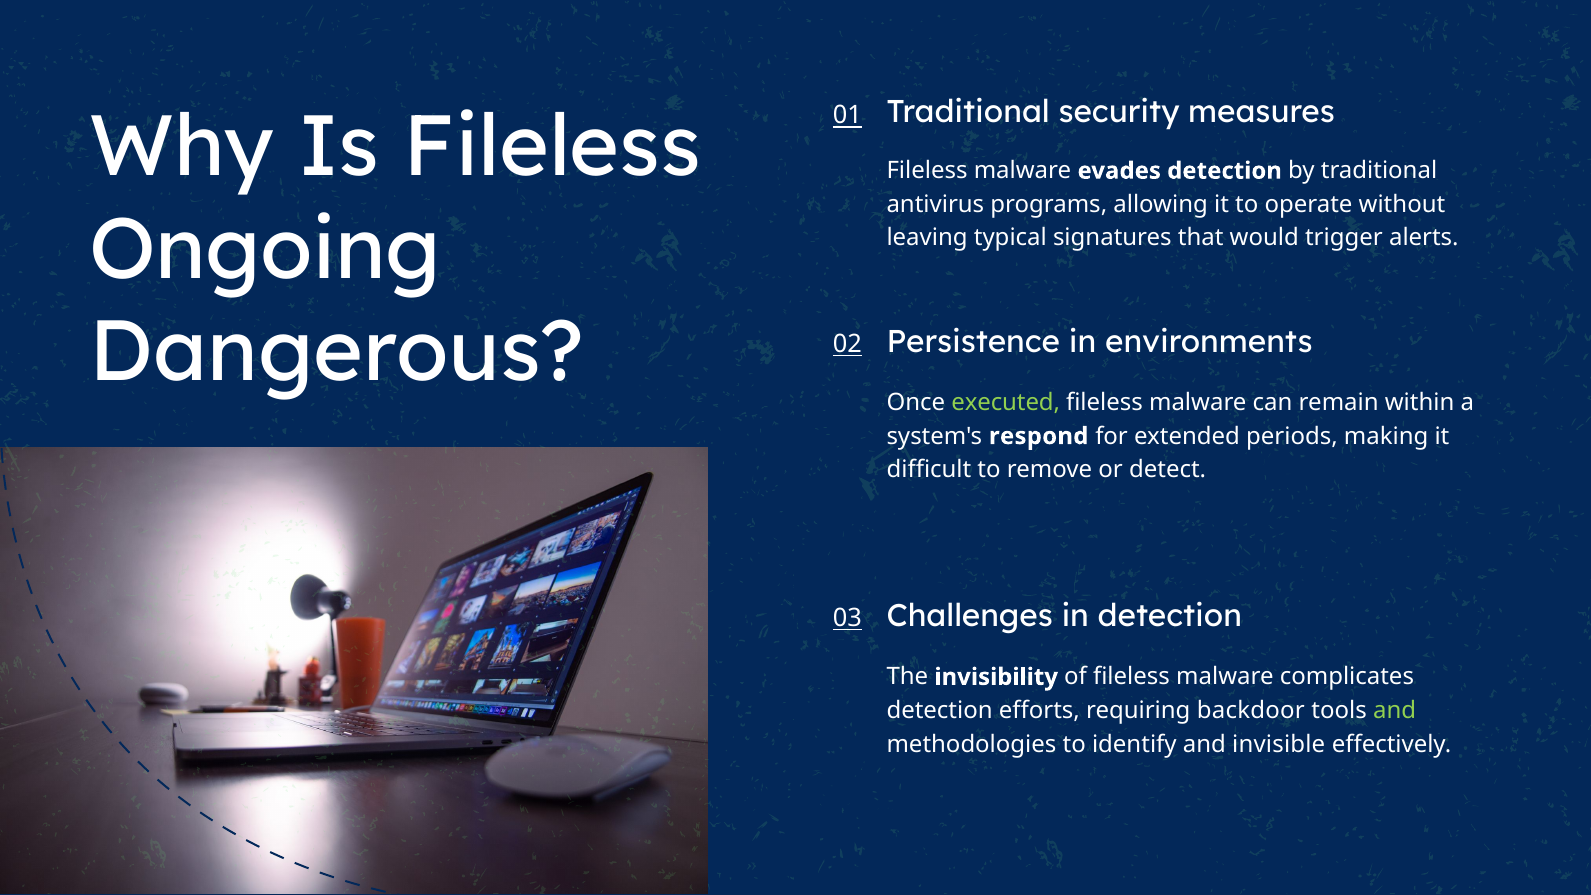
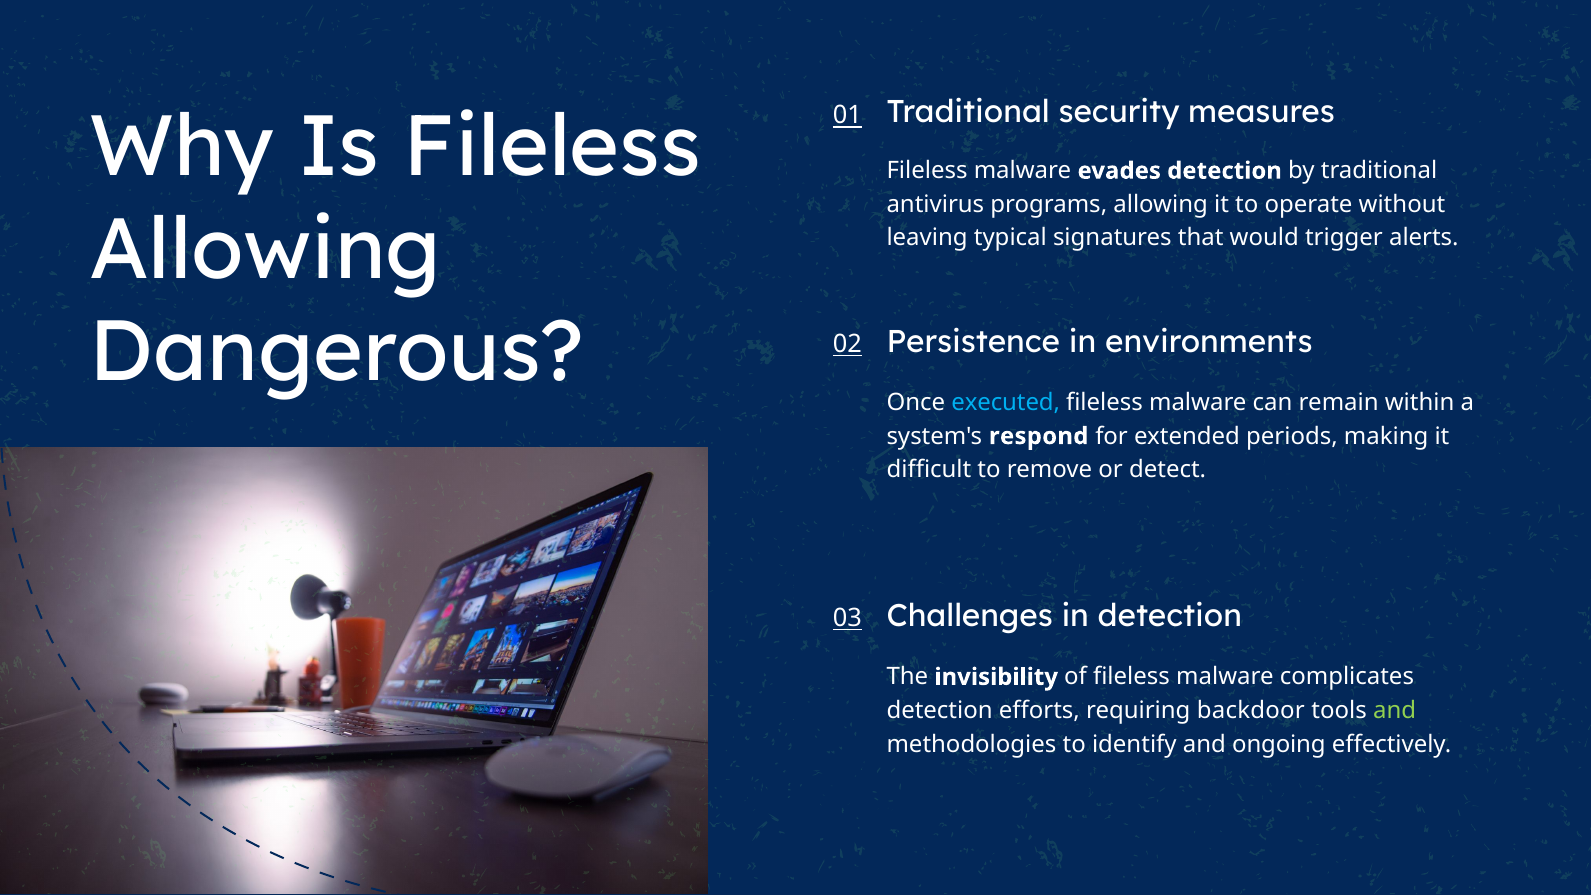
Ongoing at (265, 250): Ongoing -> Allowing
executed colour: light green -> light blue
invisible: invisible -> ongoing
